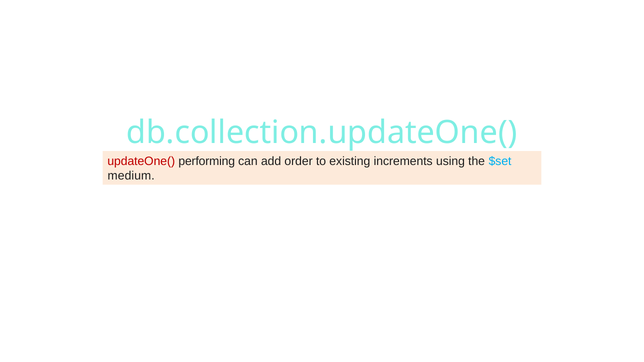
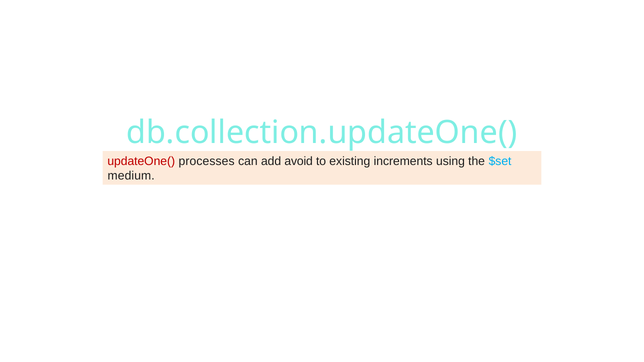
performing: performing -> processes
order: order -> avoid
